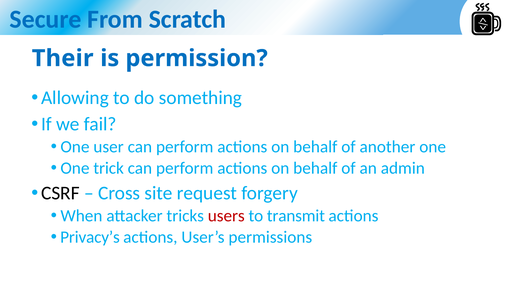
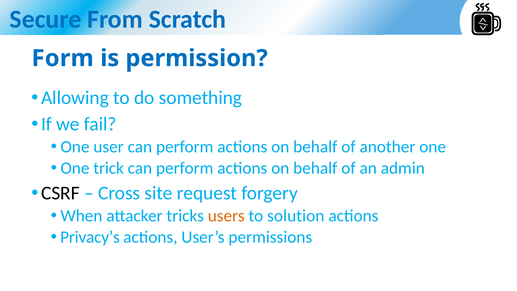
Their: Their -> Form
users colour: red -> orange
transmit: transmit -> solution
